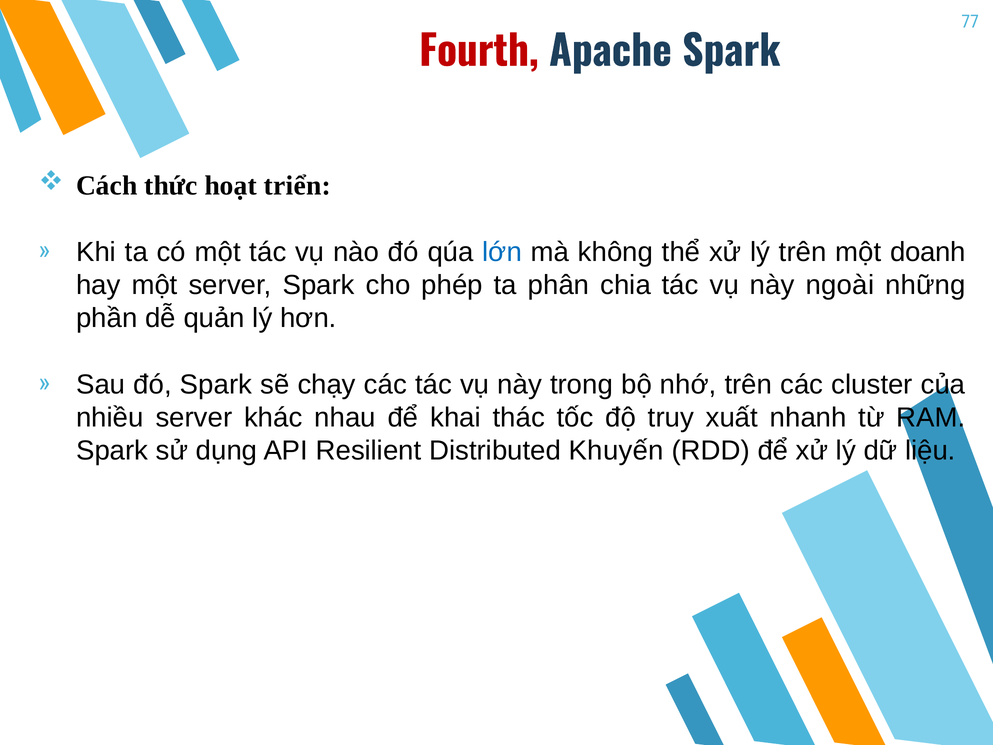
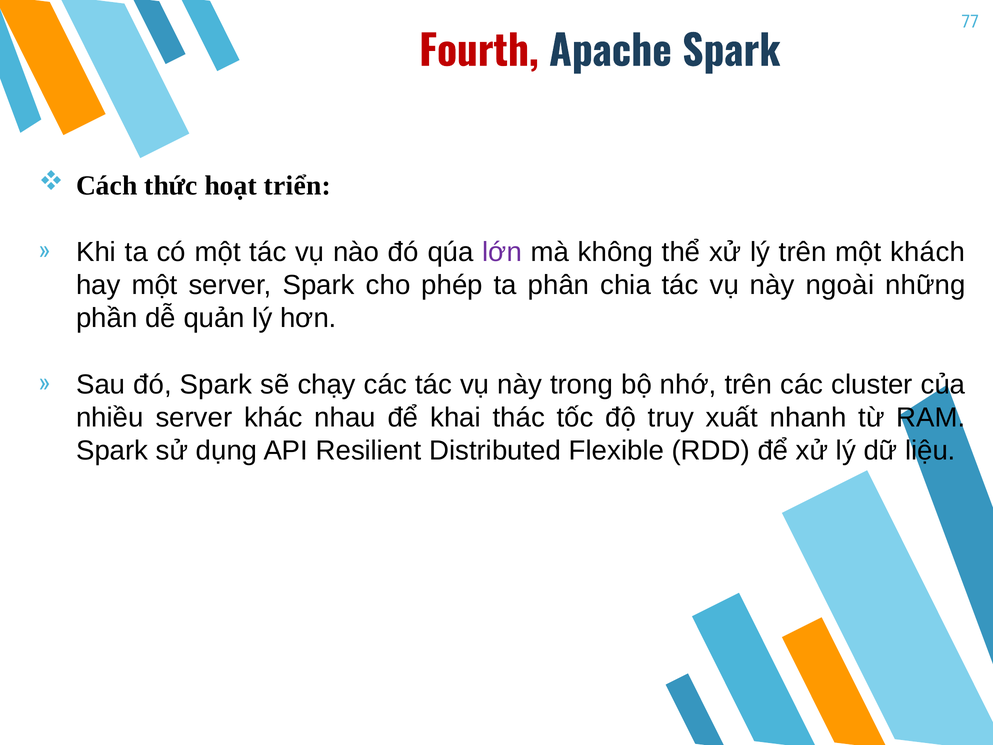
lớn colour: blue -> purple
doanh: doanh -> khách
Khuyến: Khuyến -> Flexible
